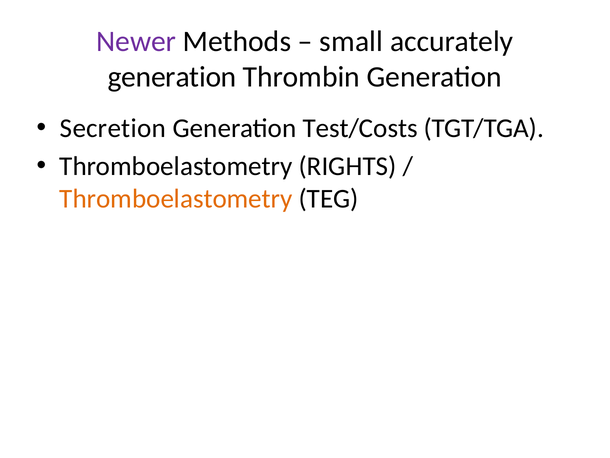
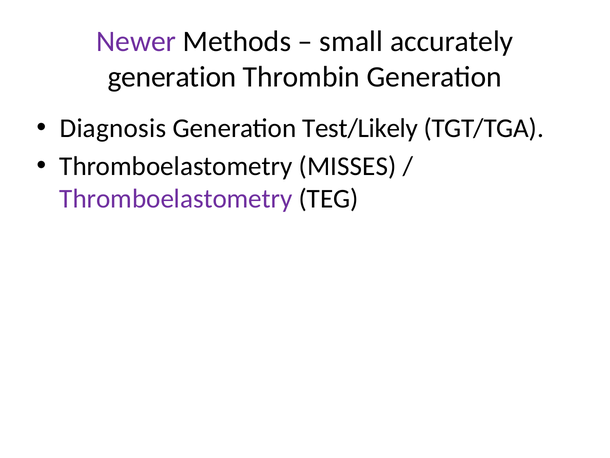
Secretion: Secretion -> Diagnosis
Test/Costs: Test/Costs -> Test/Likely
RIGHTS: RIGHTS -> MISSES
Thromboelastometry at (176, 198) colour: orange -> purple
